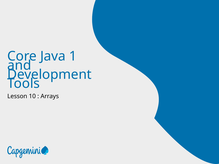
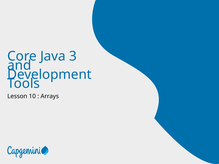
1: 1 -> 3
